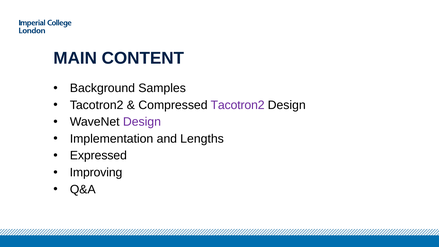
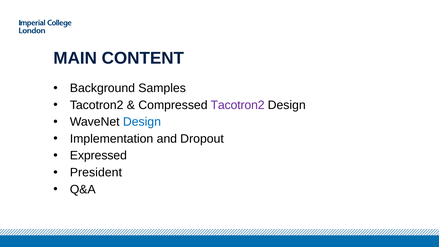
Design at (142, 122) colour: purple -> blue
Lengths: Lengths -> Dropout
Improving: Improving -> President
